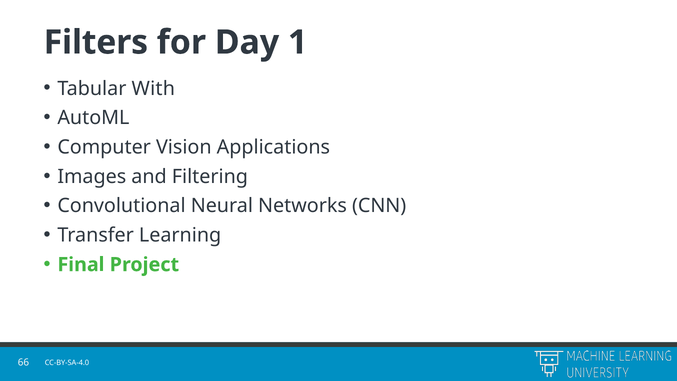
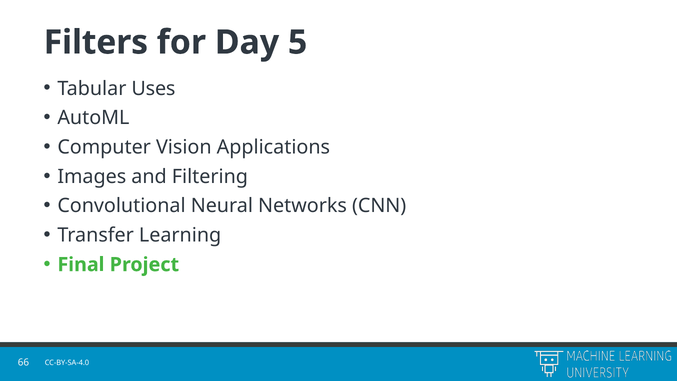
1: 1 -> 5
With: With -> Uses
